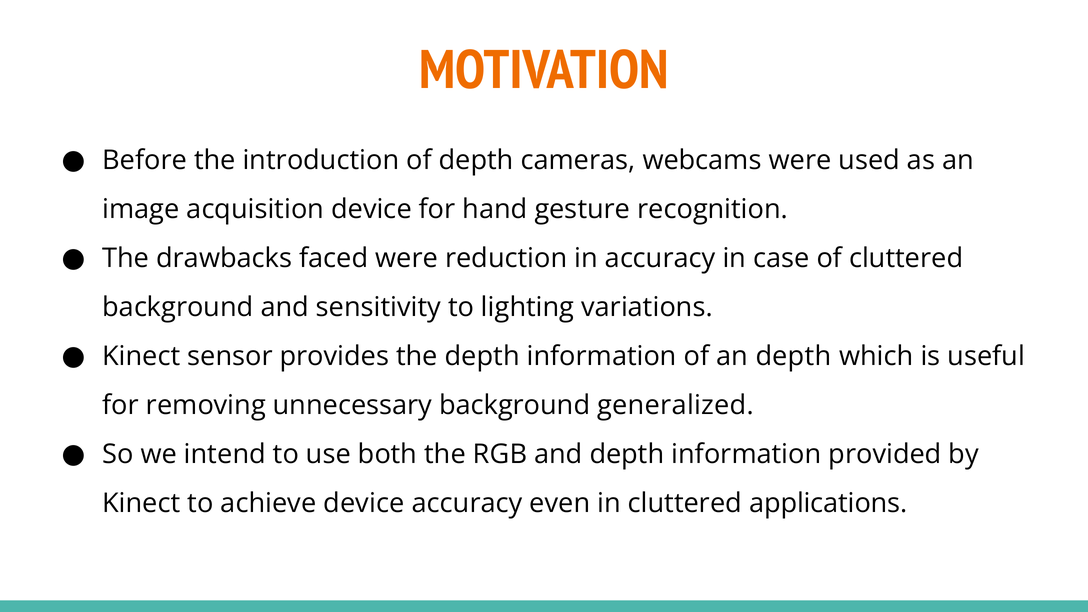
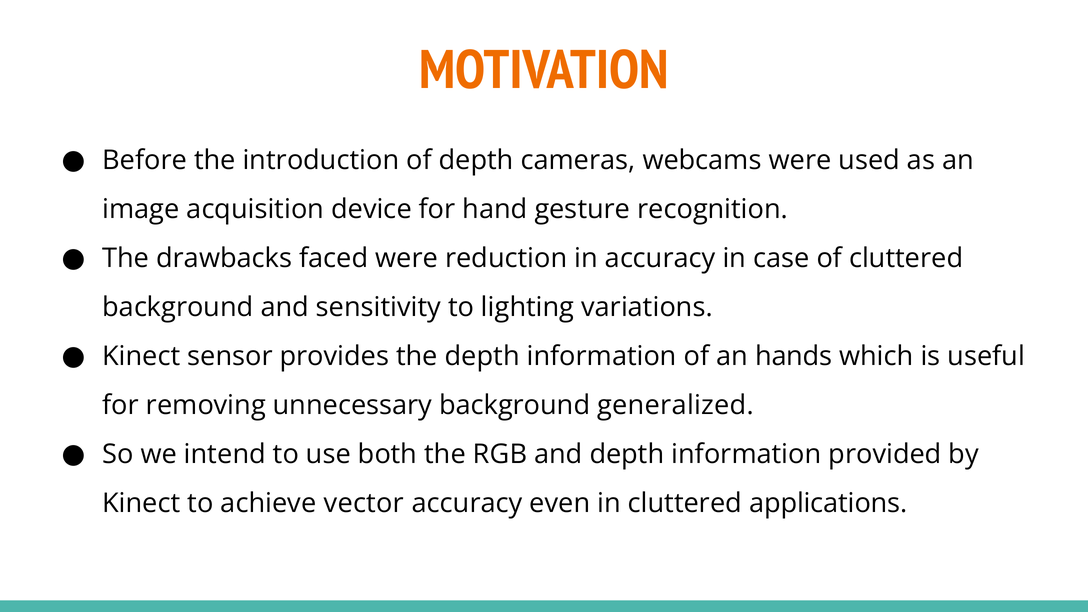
an depth: depth -> hands
achieve device: device -> vector
